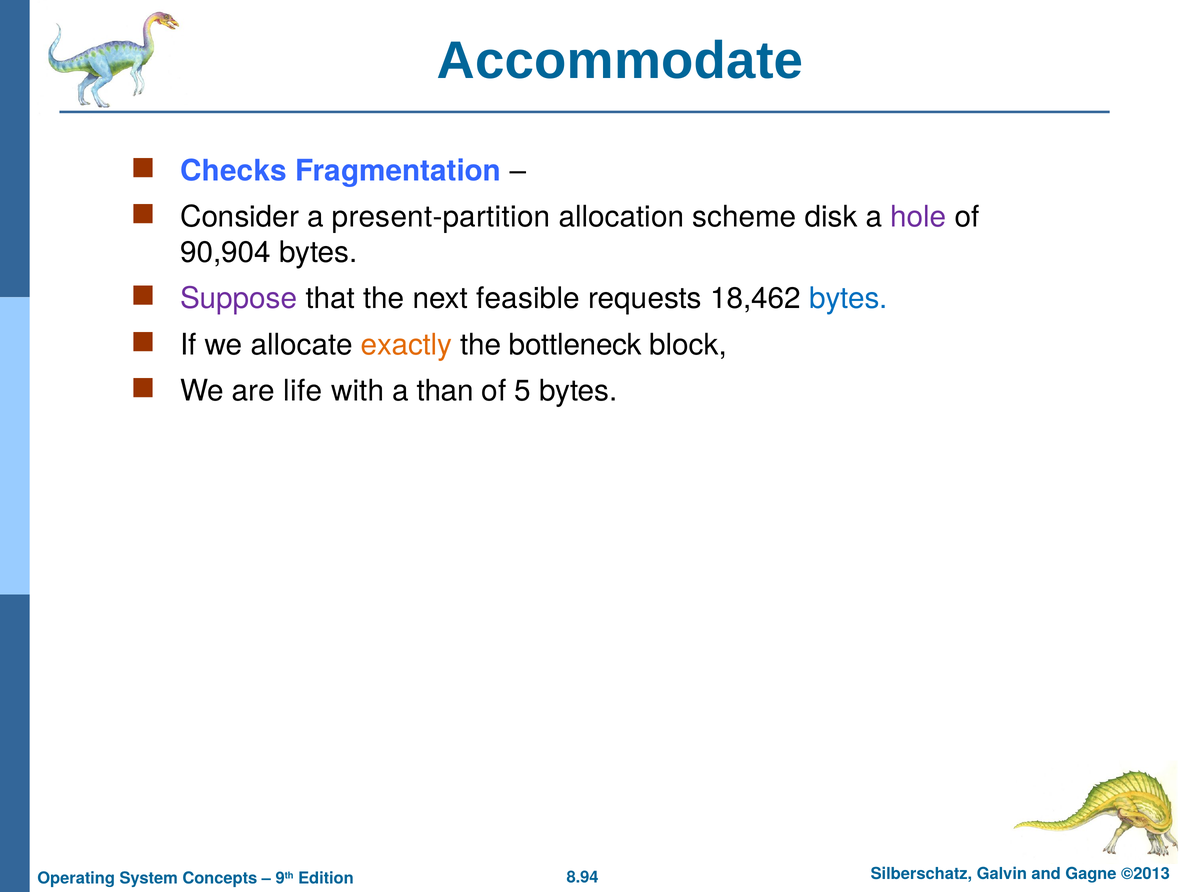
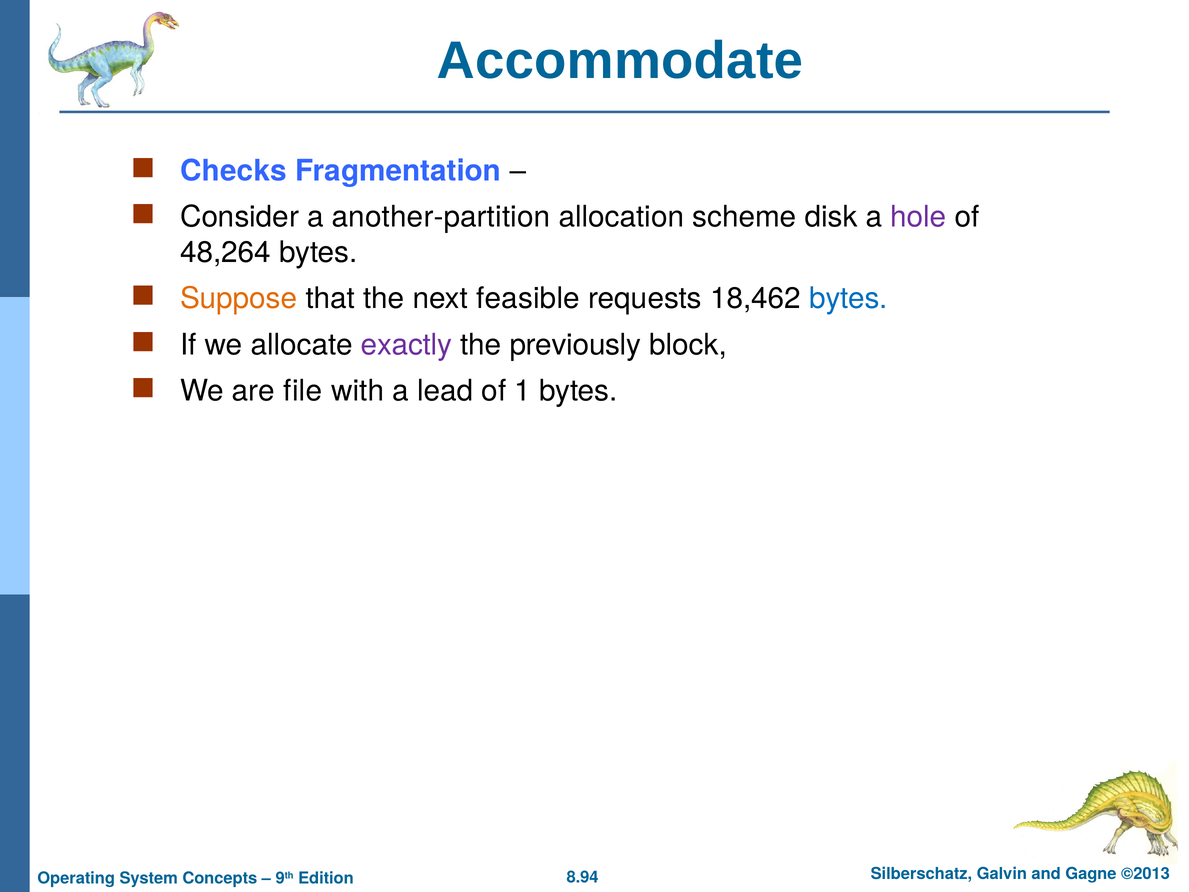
present-partition: present-partition -> another-partition
90,904: 90,904 -> 48,264
Suppose colour: purple -> orange
exactly colour: orange -> purple
bottleneck: bottleneck -> previously
life: life -> file
than: than -> lead
5: 5 -> 1
